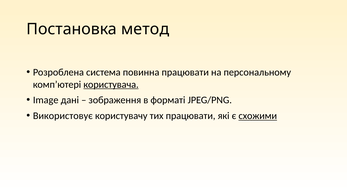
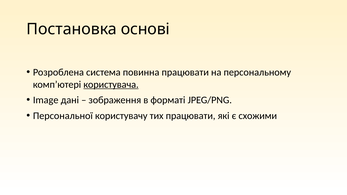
метод: метод -> основі
Використовує: Використовує -> Персональної
схожими underline: present -> none
